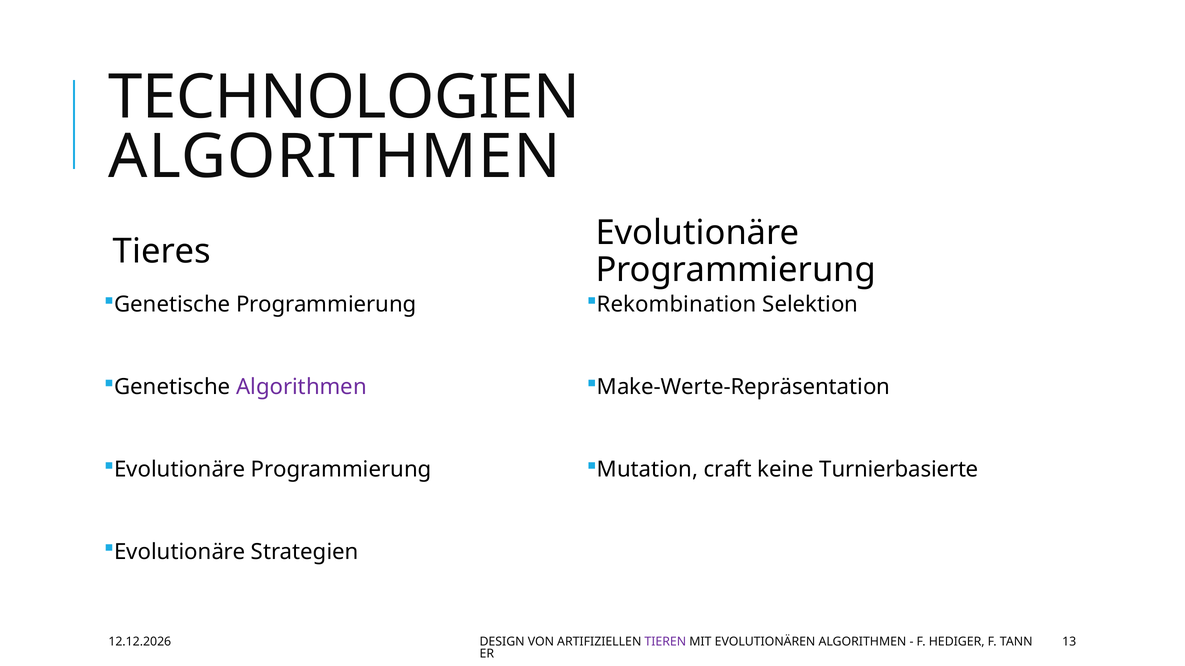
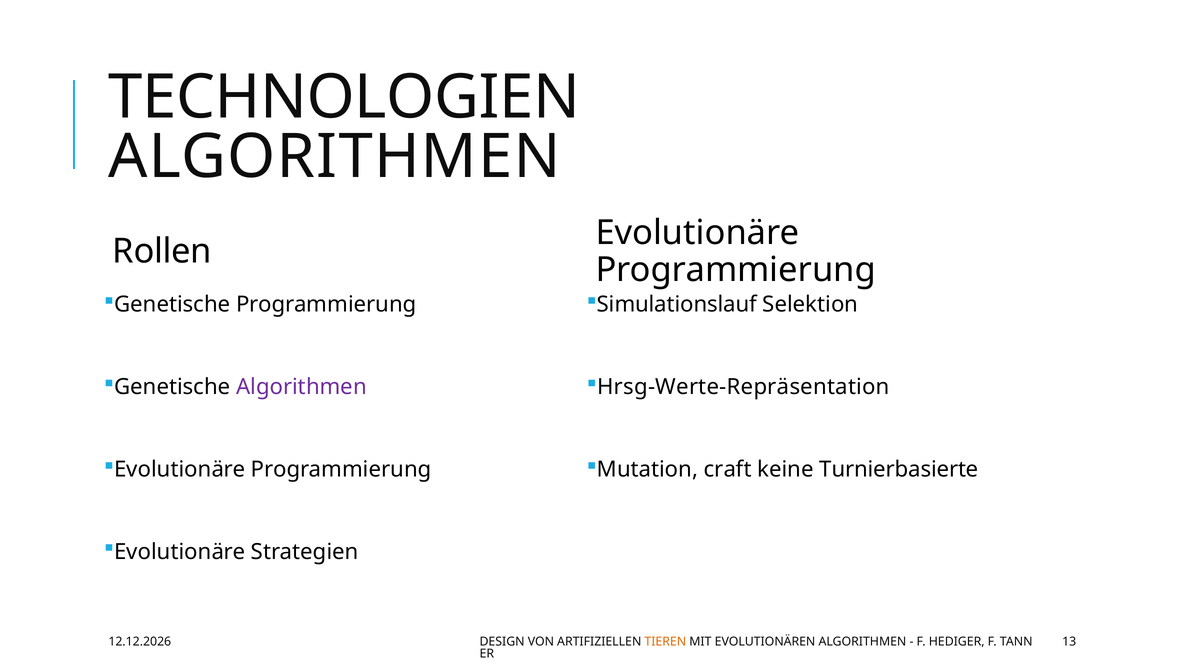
Tieres: Tieres -> Rollen
Rekombination: Rekombination -> Simulationslauf
Make-Werte-Repräsentation: Make-Werte-Repräsentation -> Hrsg-Werte-Repräsentation
TIEREN colour: purple -> orange
